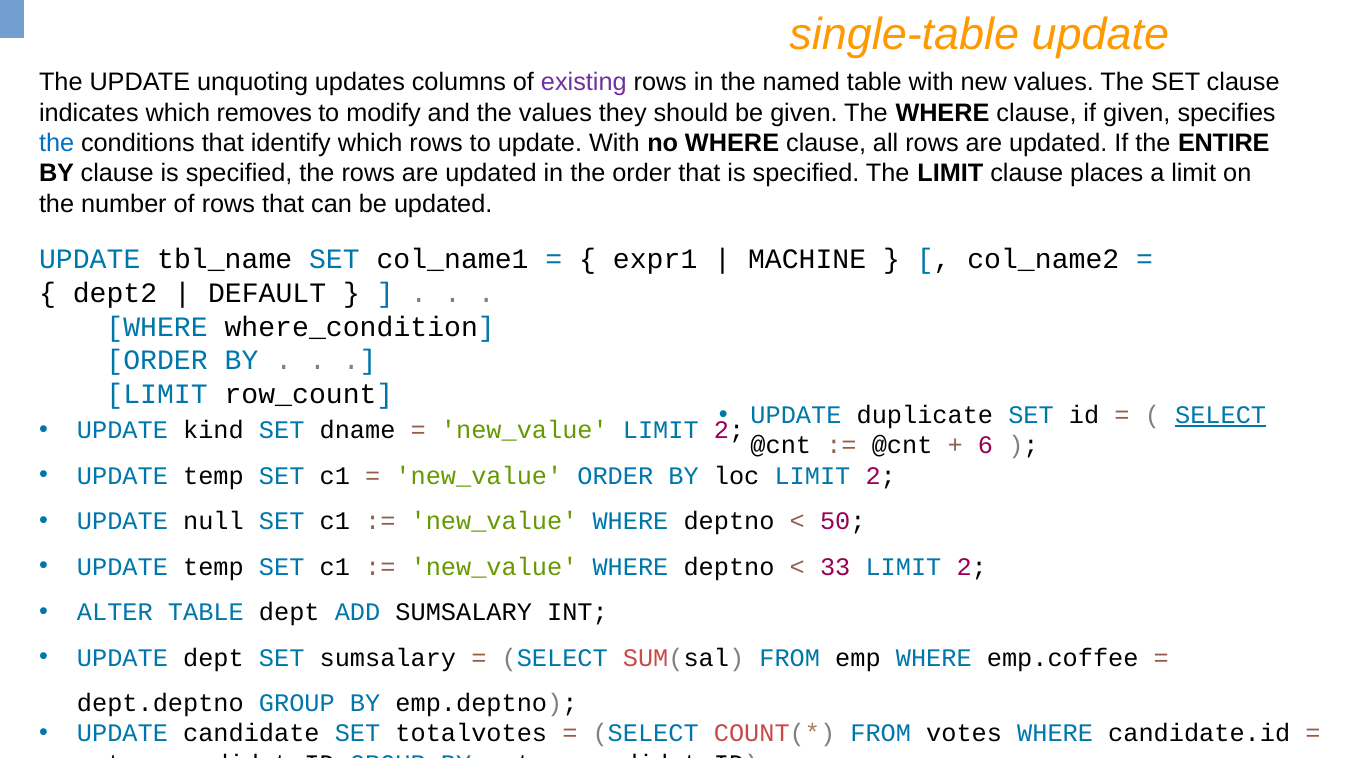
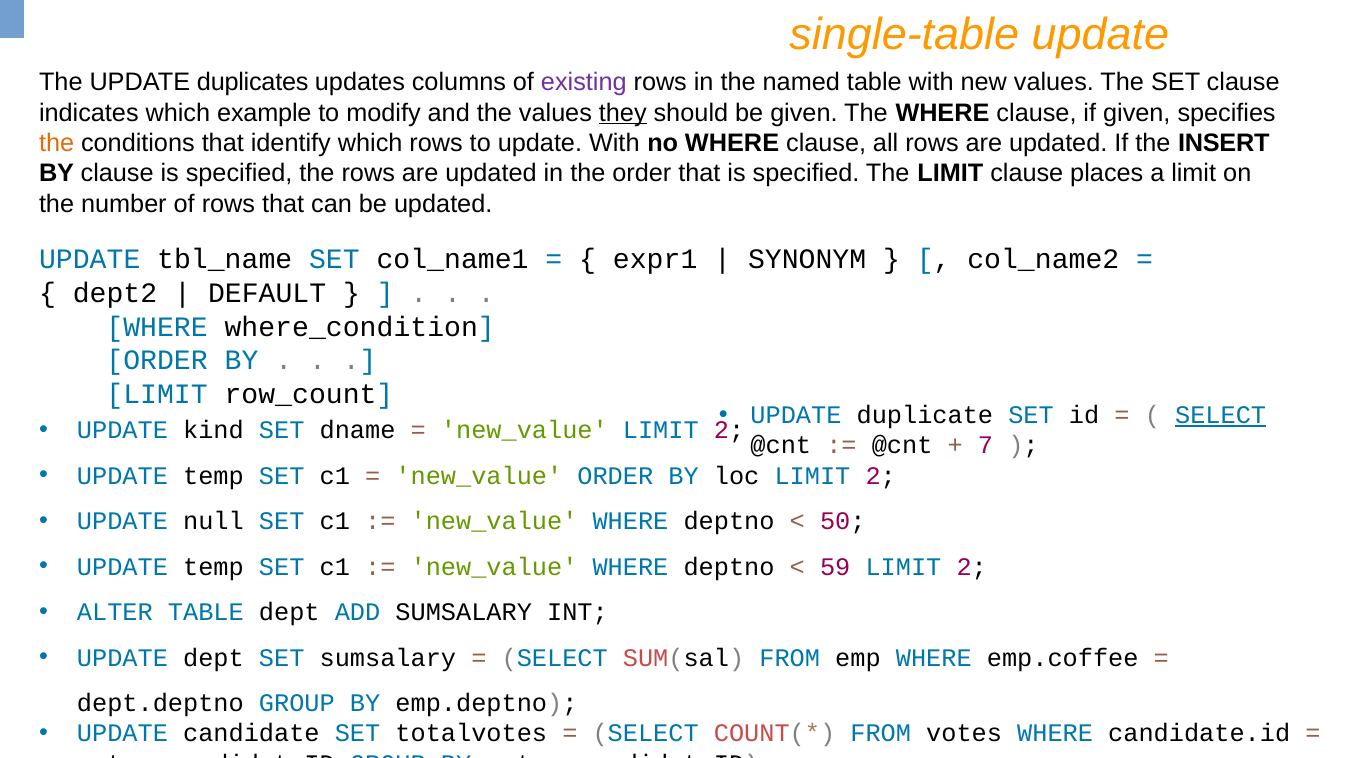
unquoting: unquoting -> duplicates
removes: removes -> example
they underline: none -> present
the at (57, 143) colour: blue -> orange
ENTIRE: ENTIRE -> INSERT
MACHINE: MACHINE -> SYNONYM
6: 6 -> 7
33: 33 -> 59
